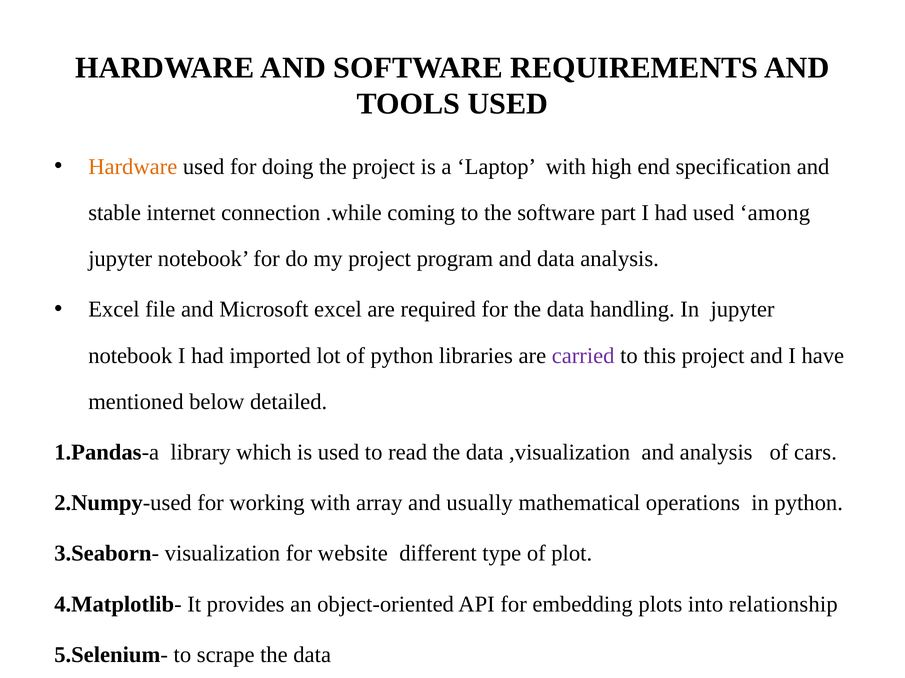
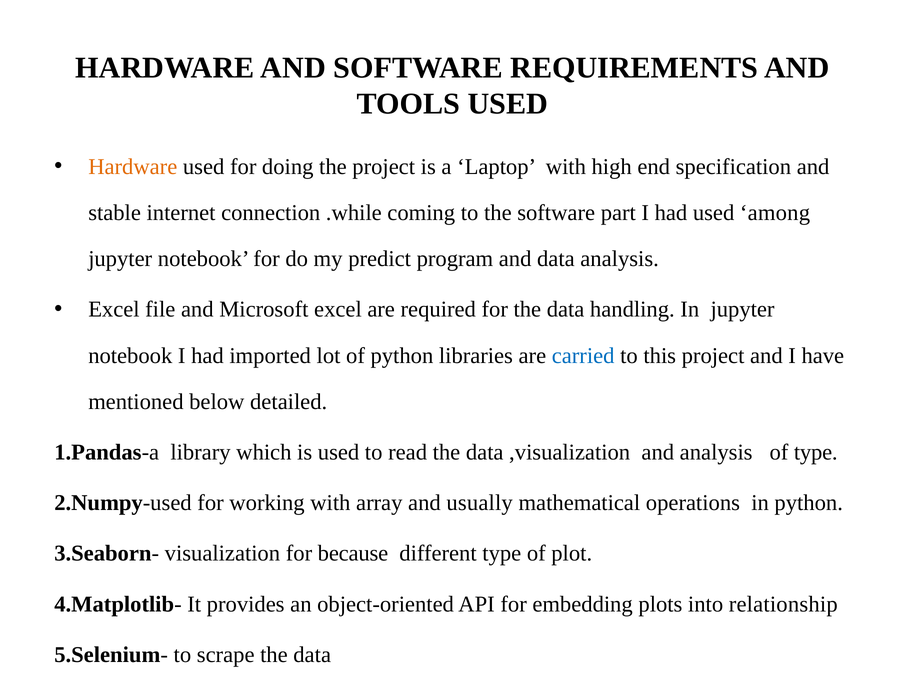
my project: project -> predict
carried colour: purple -> blue
of cars: cars -> type
website: website -> because
